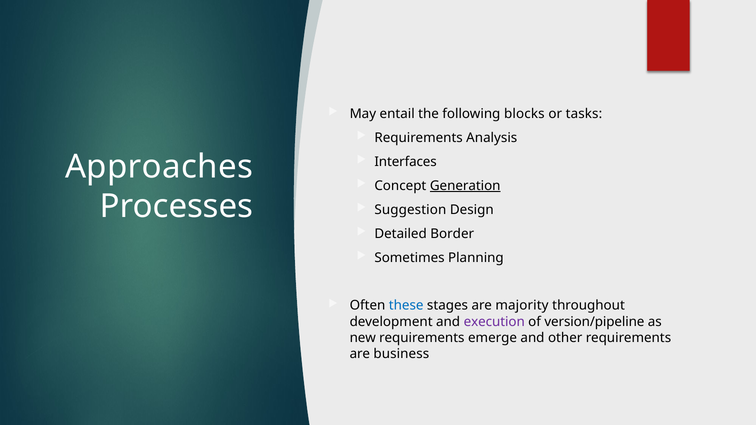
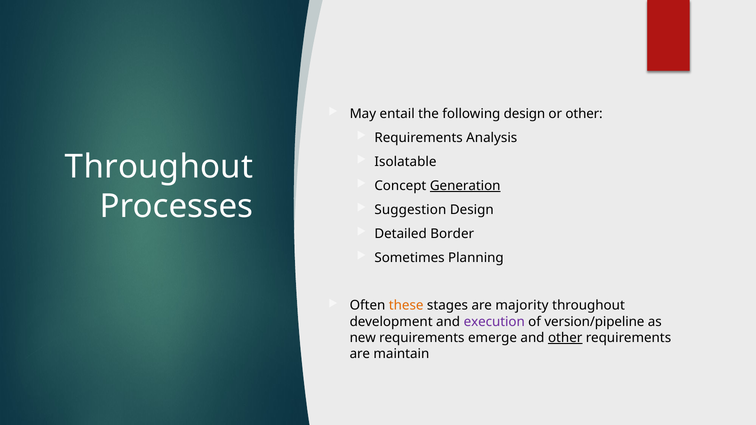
following blocks: blocks -> design
or tasks: tasks -> other
Interfaces: Interfaces -> Isolatable
Approaches at (159, 167): Approaches -> Throughout
these colour: blue -> orange
other at (565, 338) underline: none -> present
business: business -> maintain
